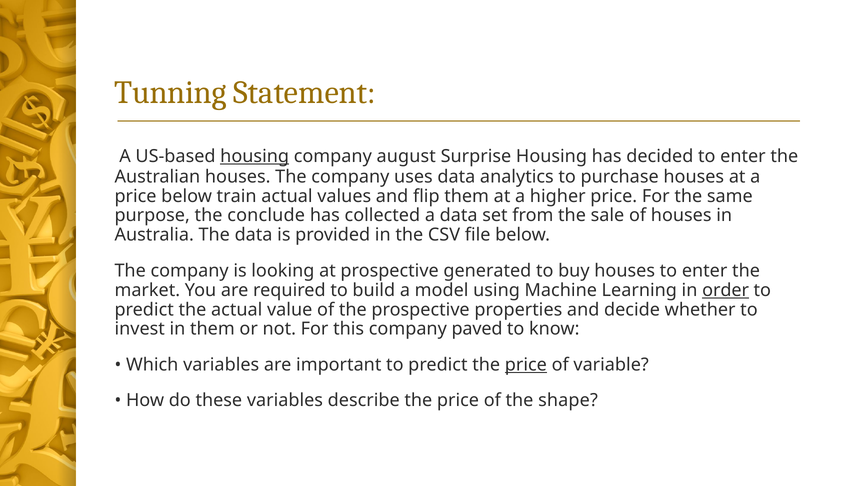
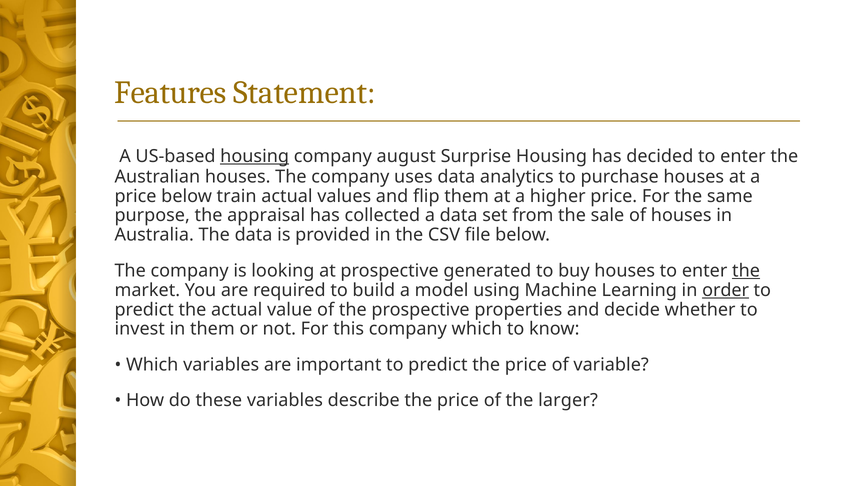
Tunning: Tunning -> Features
conclude: conclude -> appraisal
the at (746, 271) underline: none -> present
company paved: paved -> which
price at (526, 365) underline: present -> none
shape: shape -> larger
